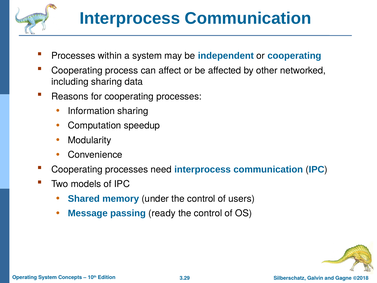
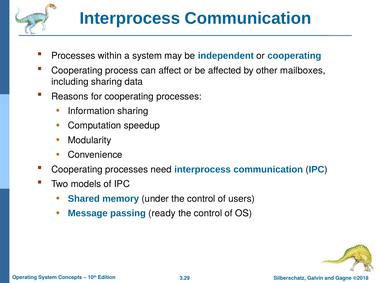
networked: networked -> mailboxes
